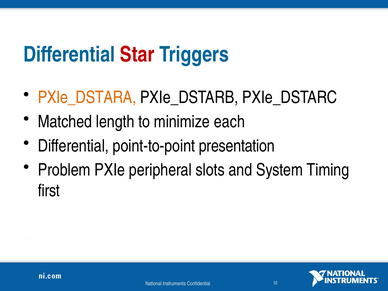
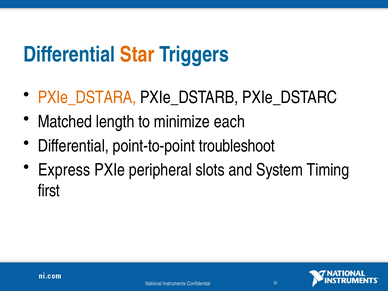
Star colour: red -> orange
presentation: presentation -> troubleshoot
Problem: Problem -> Express
